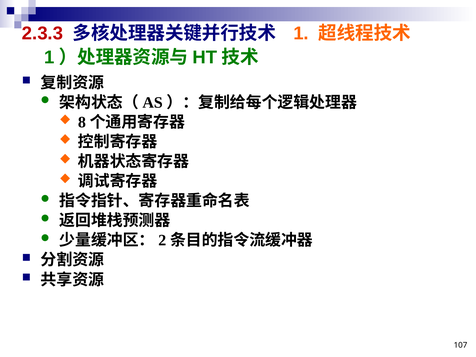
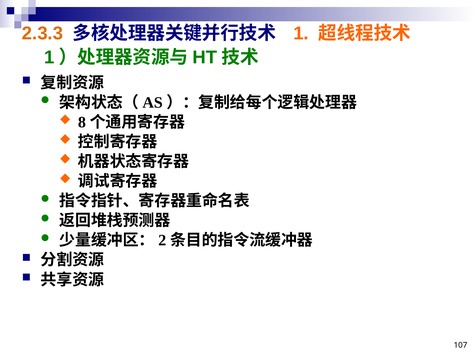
2.3.3 colour: red -> orange
